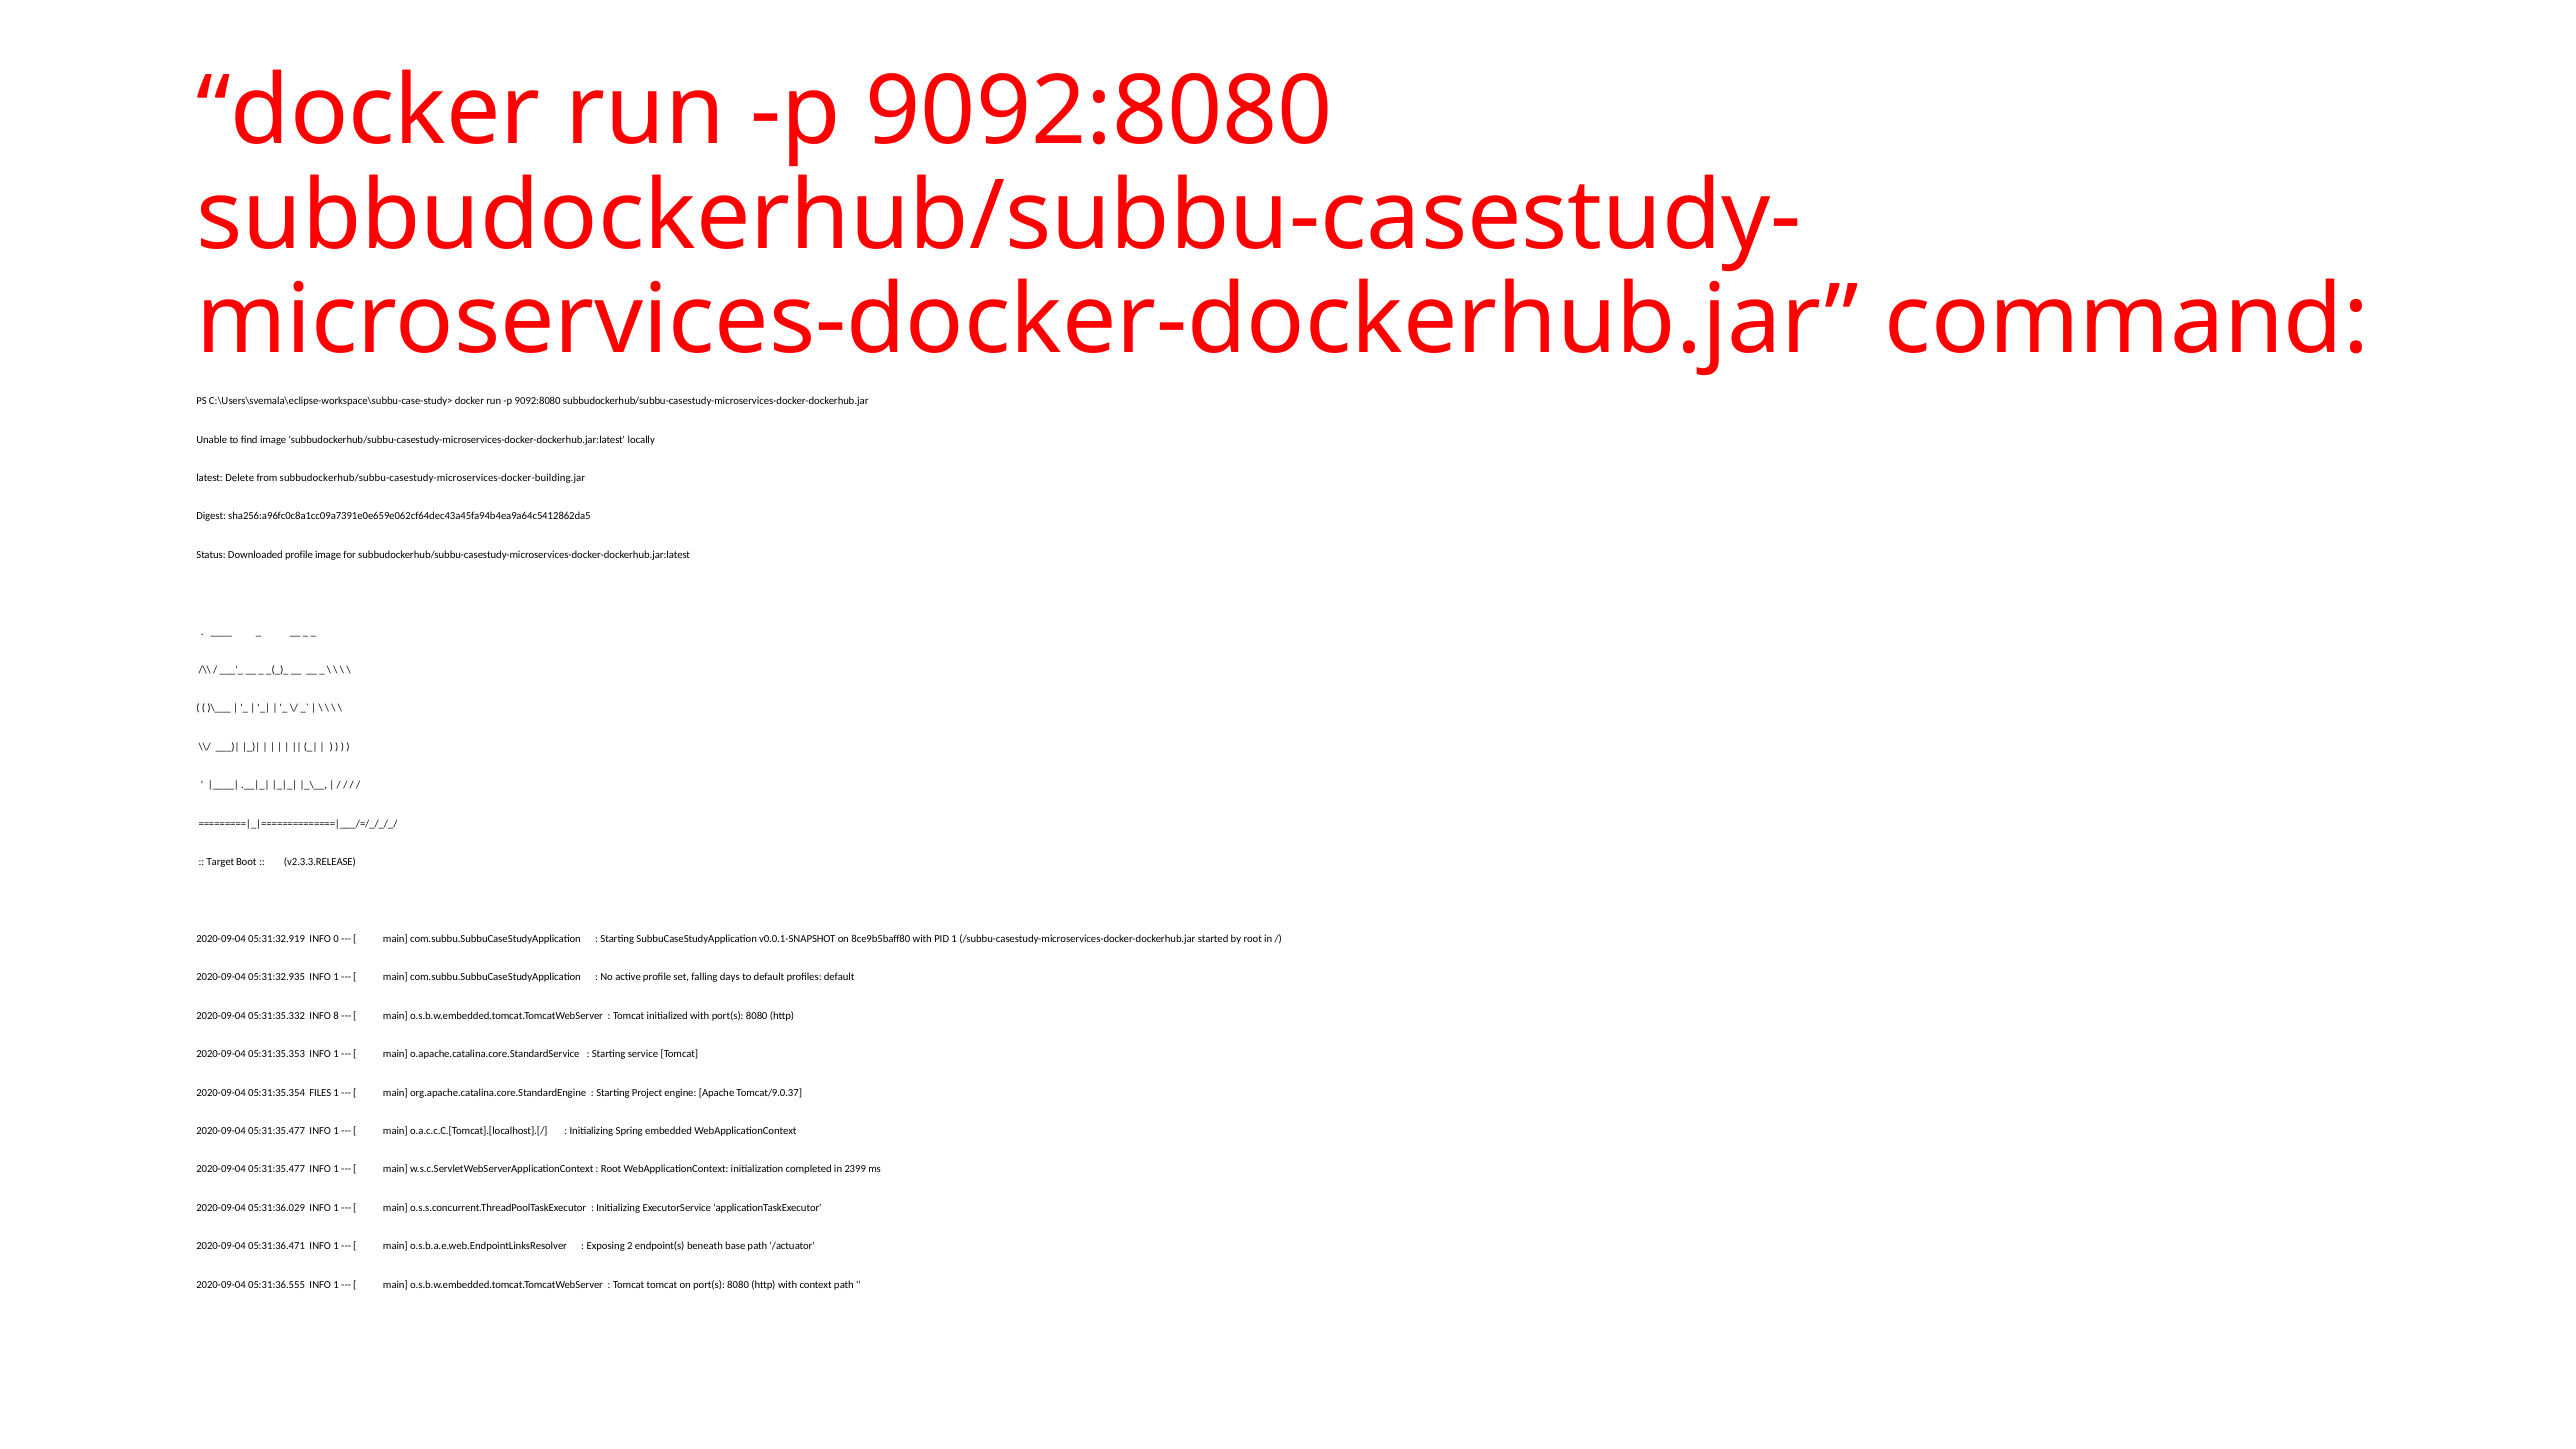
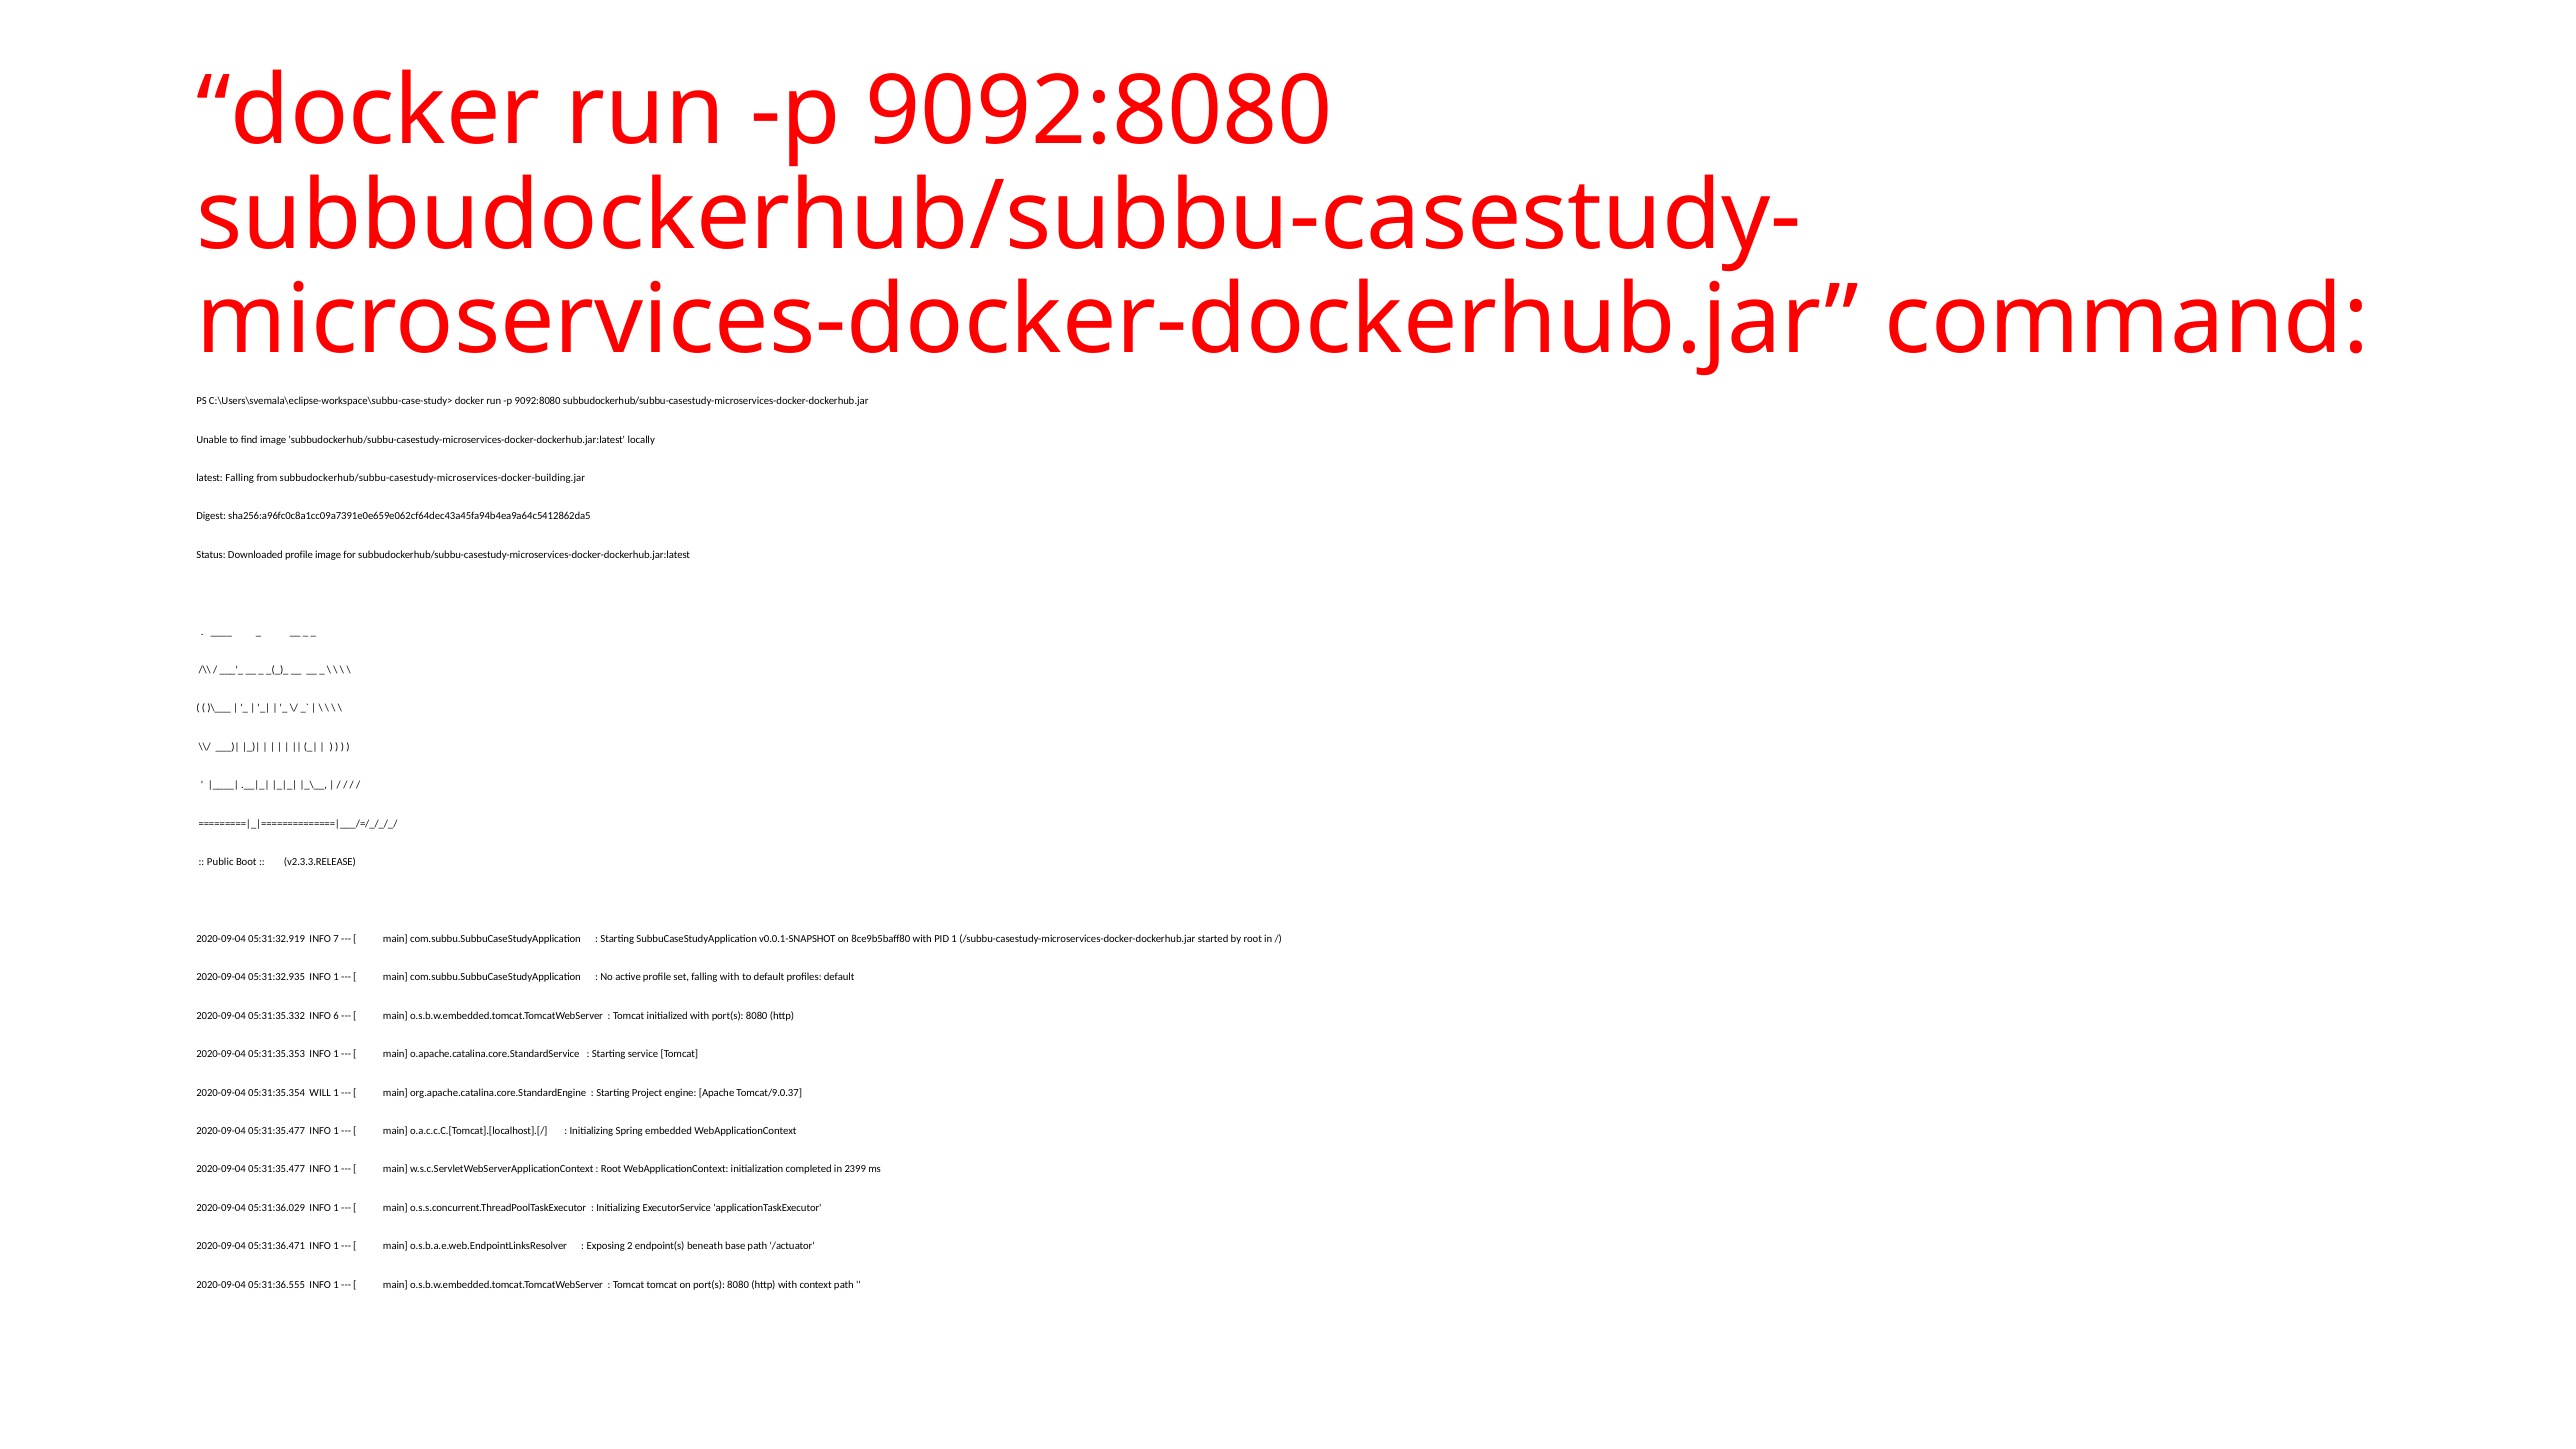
latest Delete: Delete -> Falling
Target: Target -> Public
0: 0 -> 7
falling days: days -> with
8: 8 -> 6
FILES: FILES -> WILL
